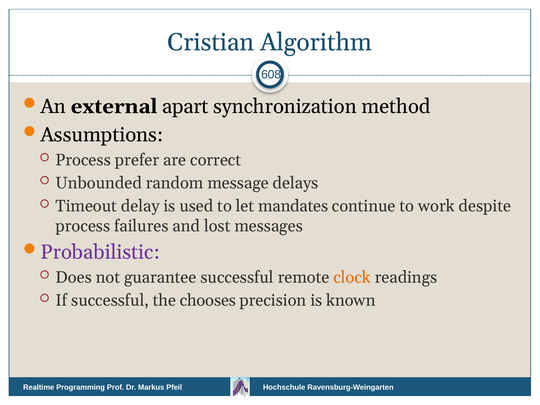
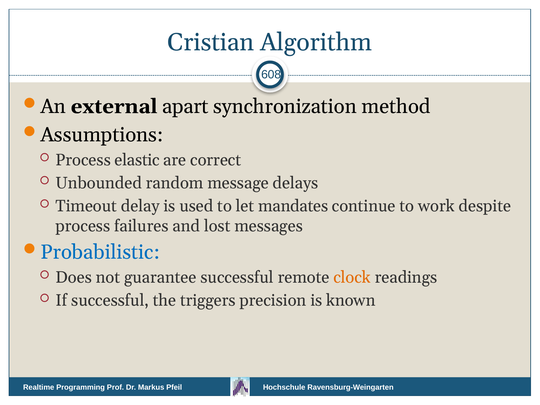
prefer: prefer -> elastic
Probabilistic colour: purple -> blue
chooses: chooses -> triggers
